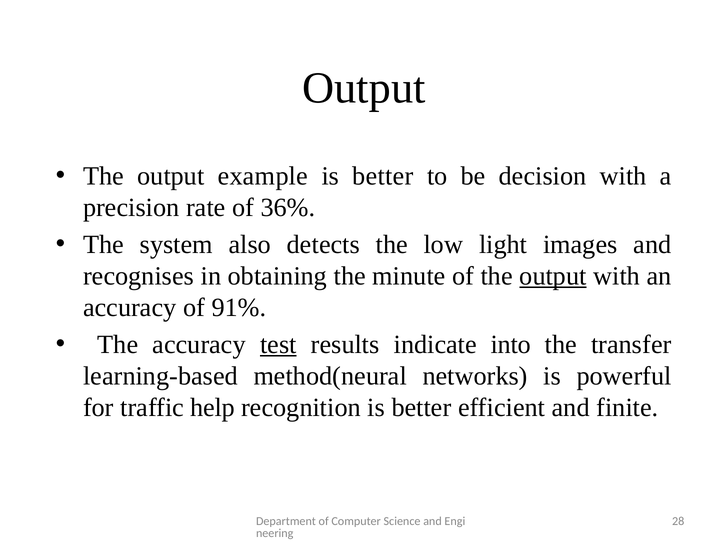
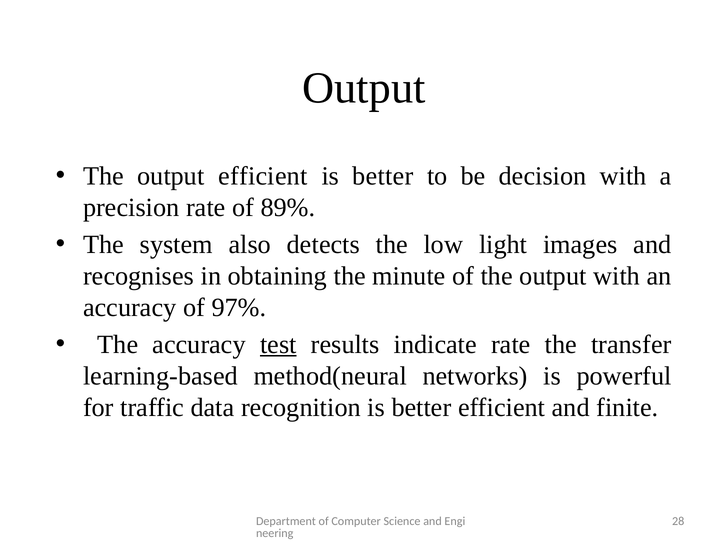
output example: example -> efficient
36%: 36% -> 89%
output at (553, 276) underline: present -> none
91%: 91% -> 97%
indicate into: into -> rate
help: help -> data
